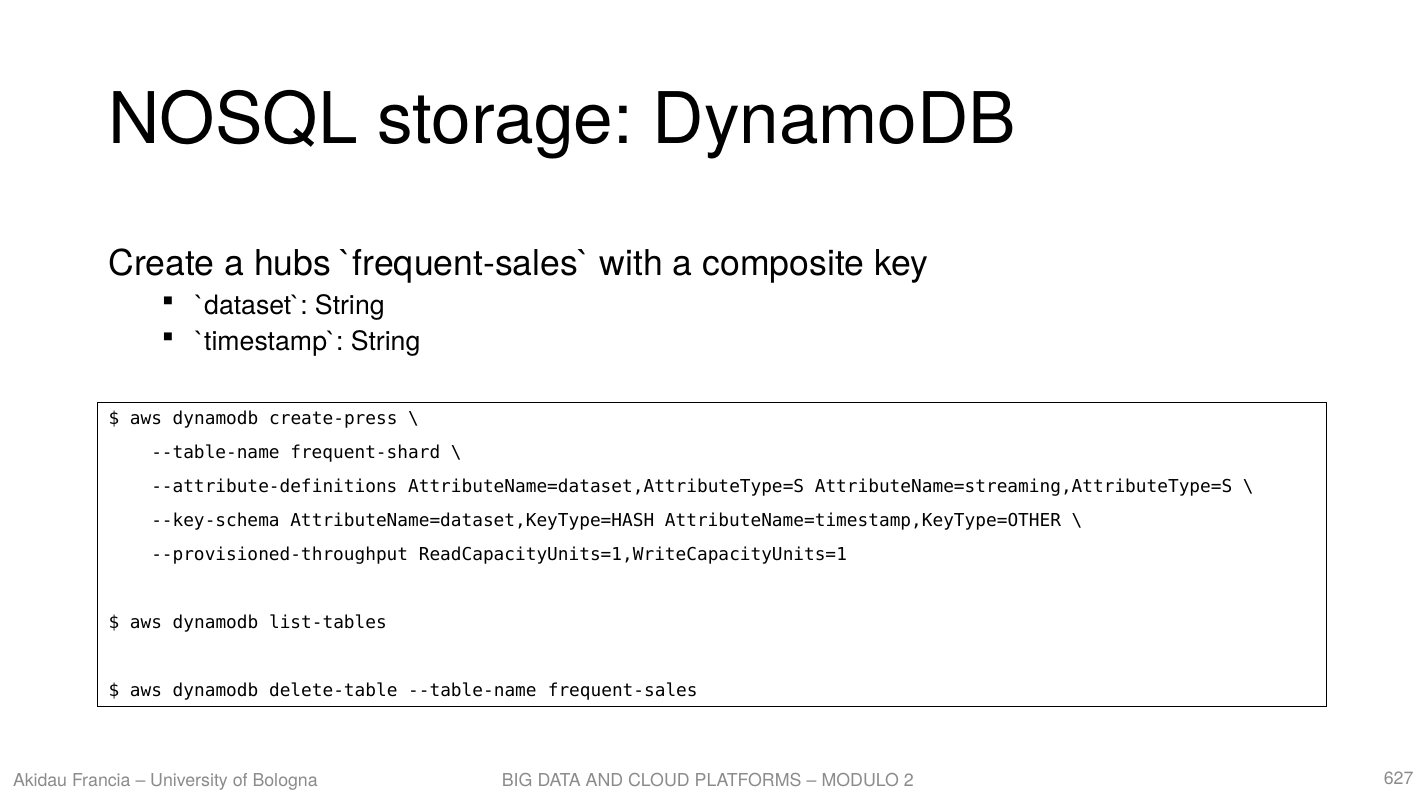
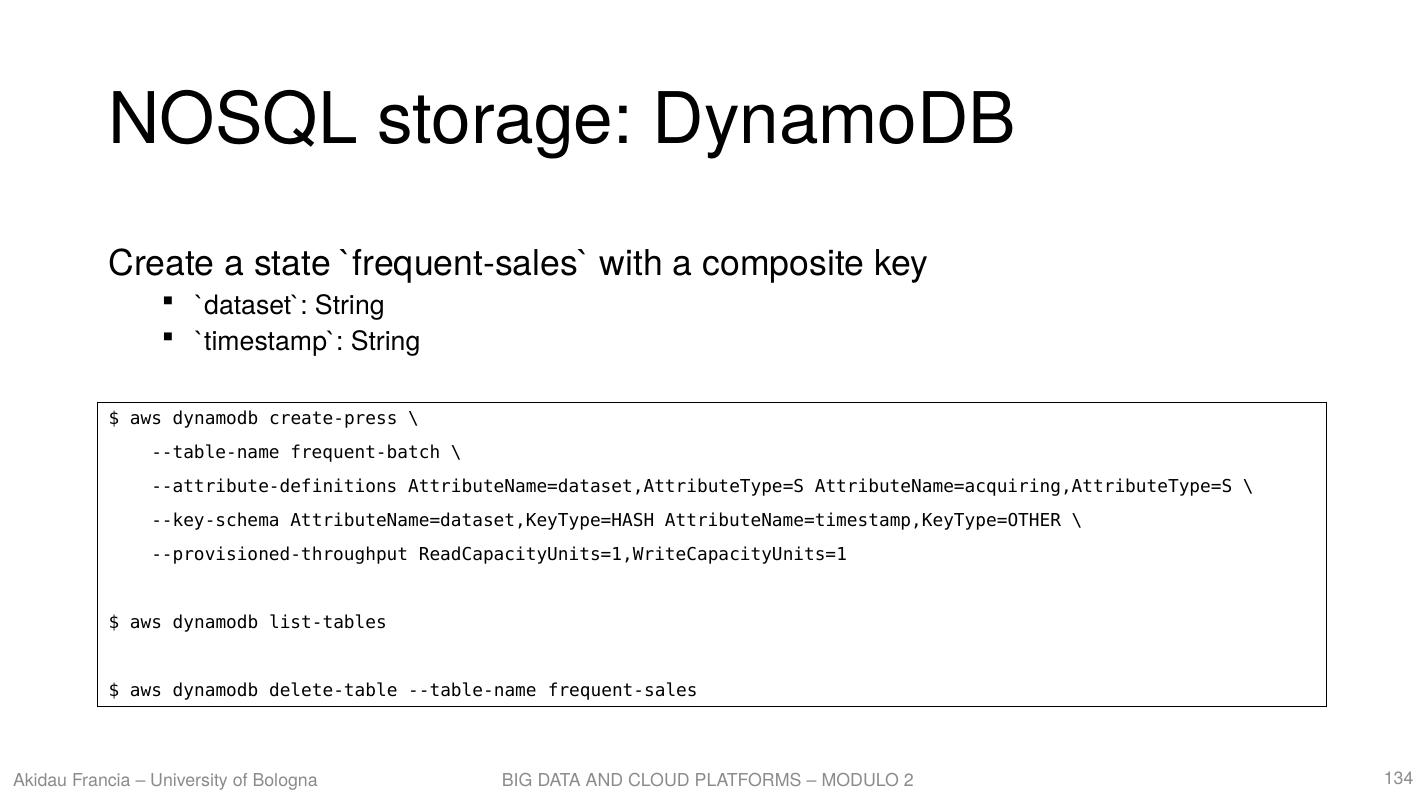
hubs: hubs -> state
frequent-shard: frequent-shard -> frequent-batch
AttributeName=streaming,AttributeType=S: AttributeName=streaming,AttributeType=S -> AttributeName=acquiring,AttributeType=S
627: 627 -> 134
